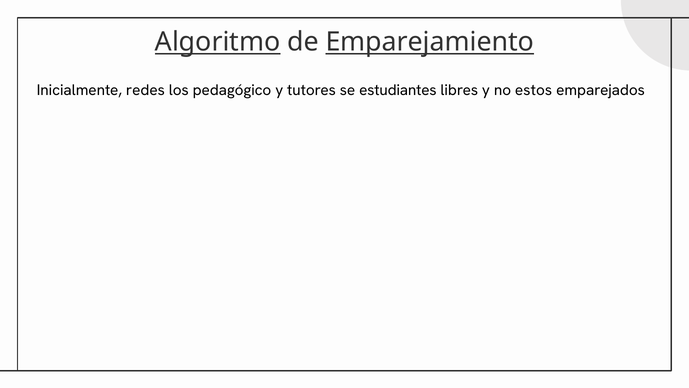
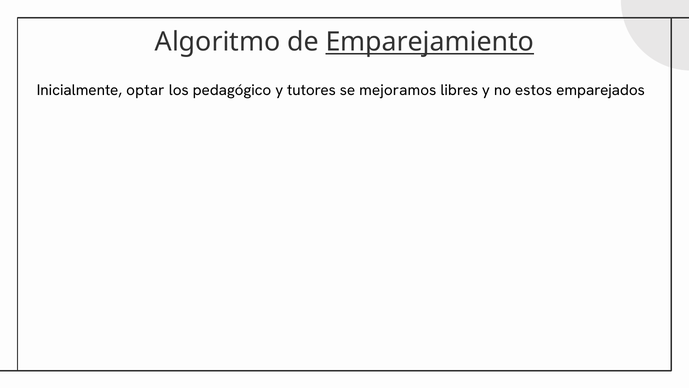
Algoritmo underline: present -> none
redes: redes -> optar
estudiantes: estudiantes -> mejoramos
